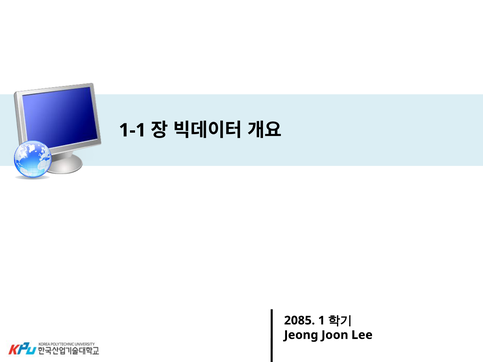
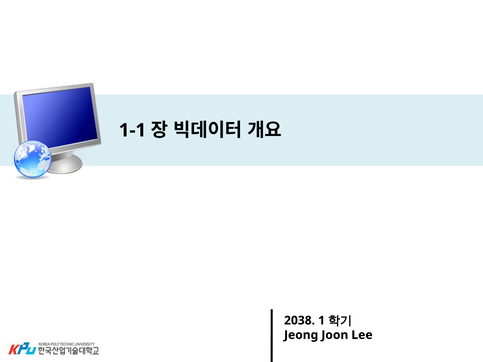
2085: 2085 -> 2038
